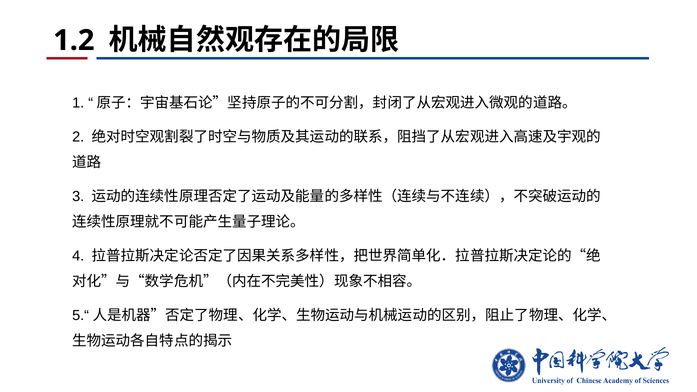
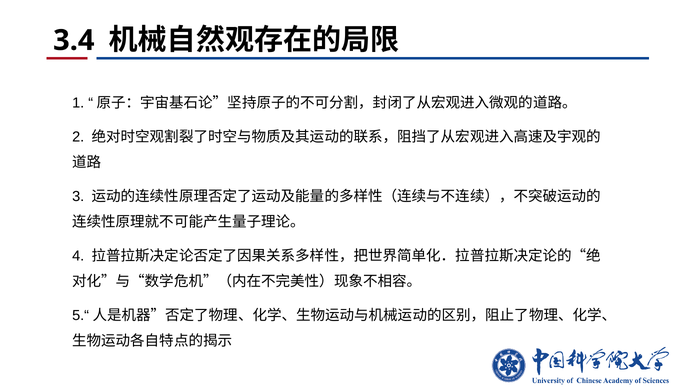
1.2: 1.2 -> 3.4
